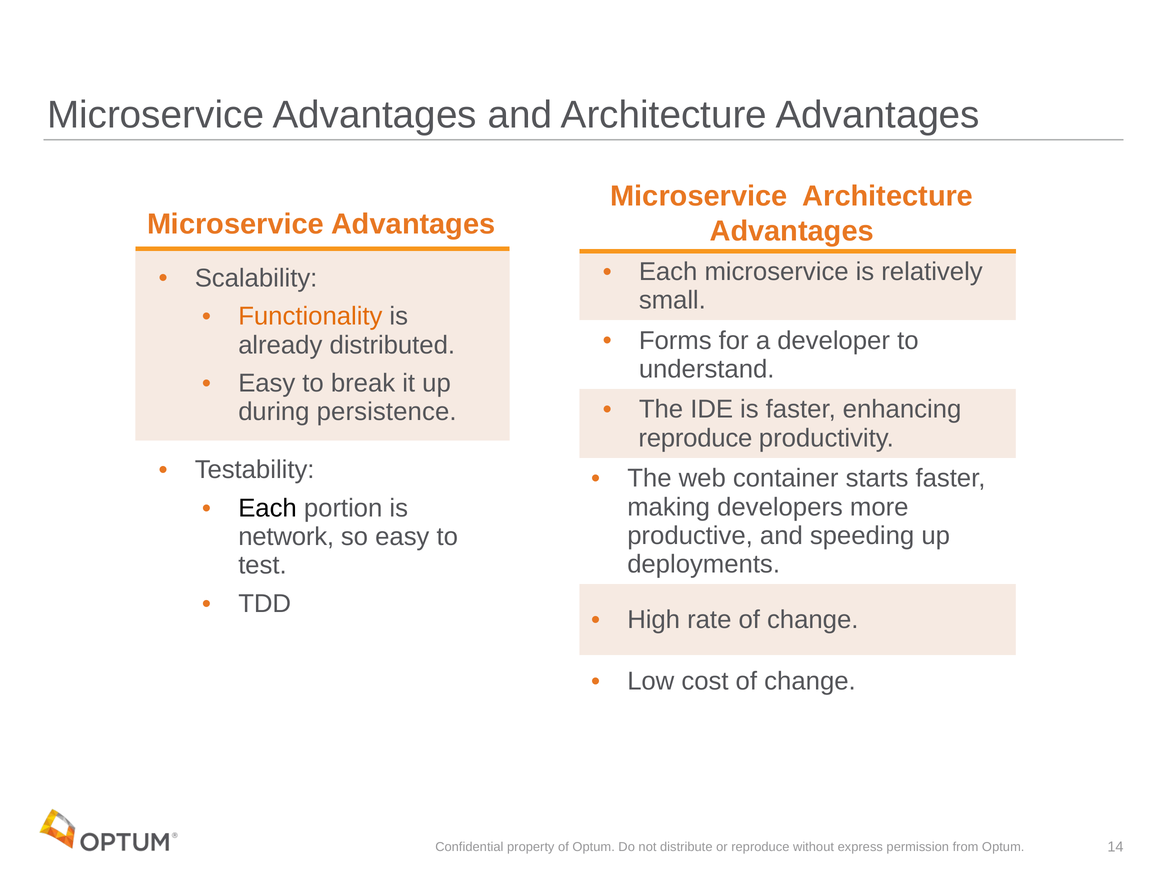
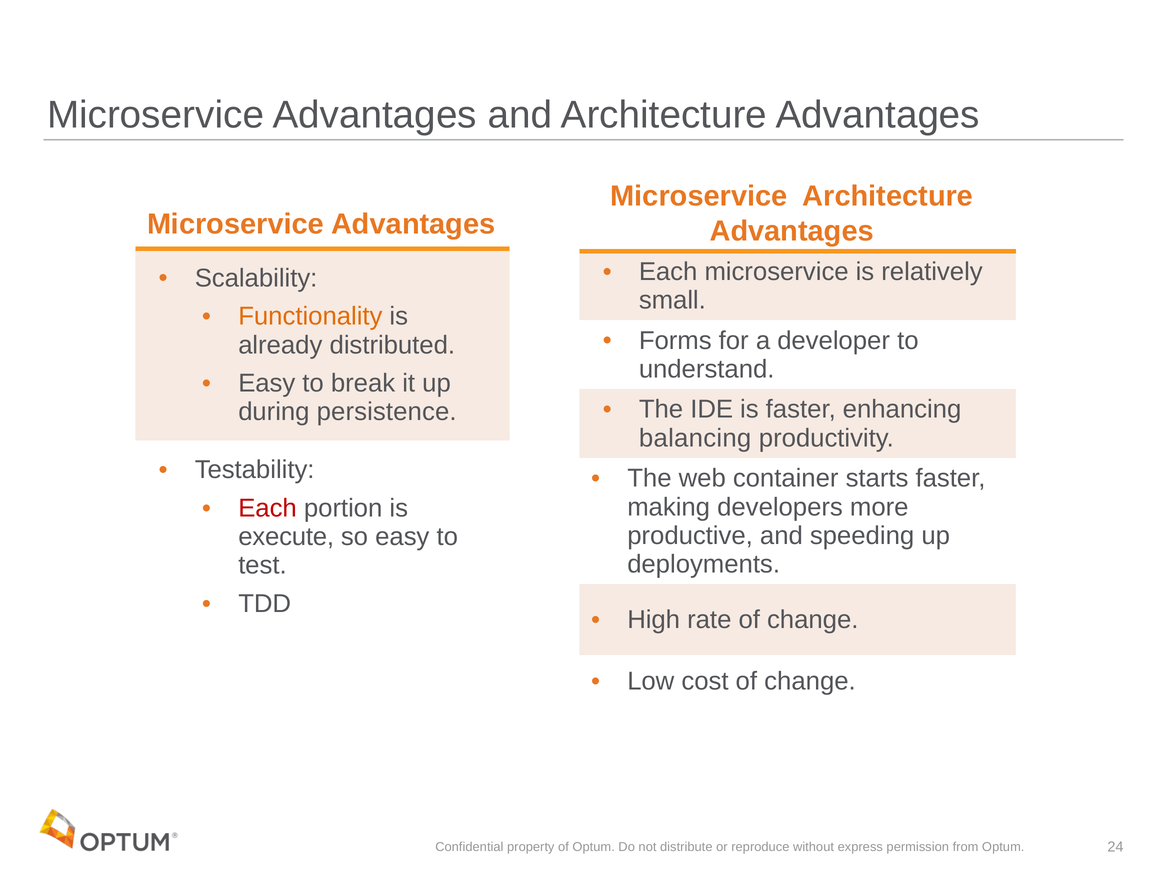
reproduce at (695, 438): reproduce -> balancing
Each at (268, 508) colour: black -> red
network: network -> execute
14: 14 -> 24
